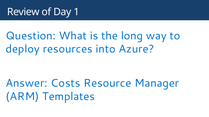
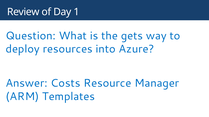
long: long -> gets
